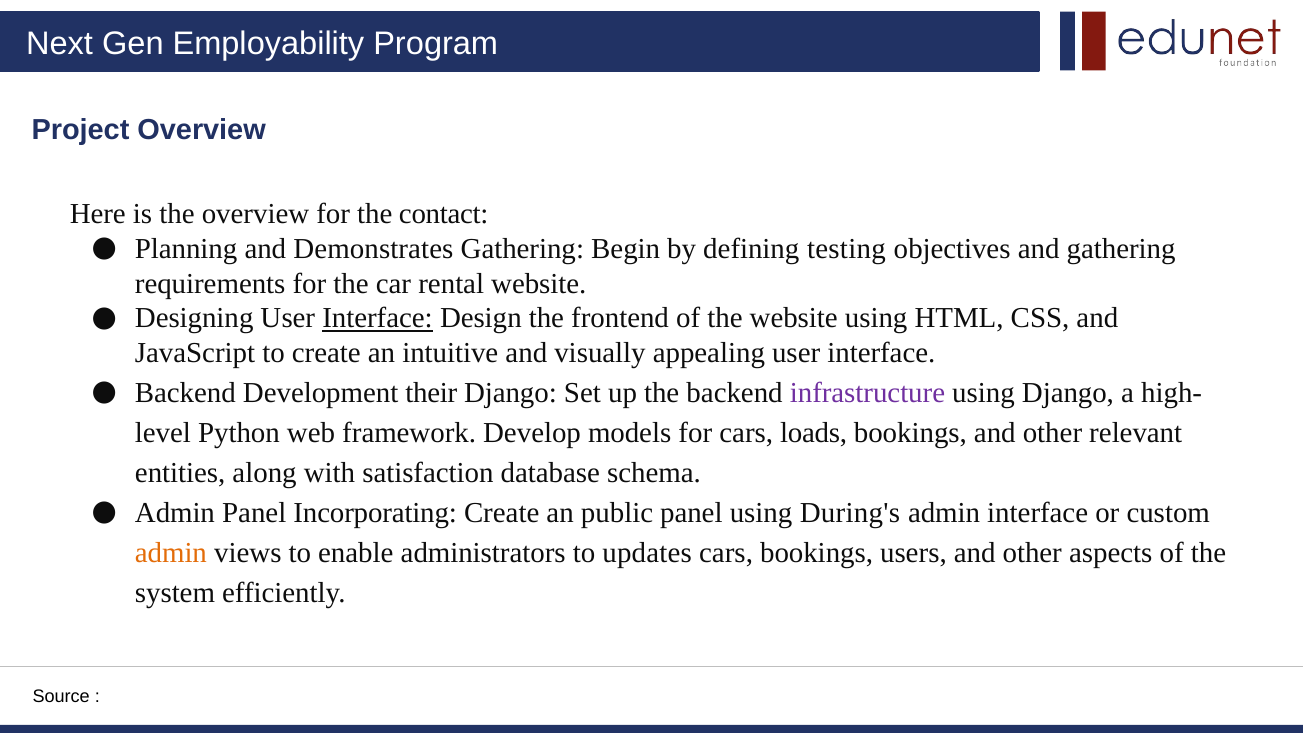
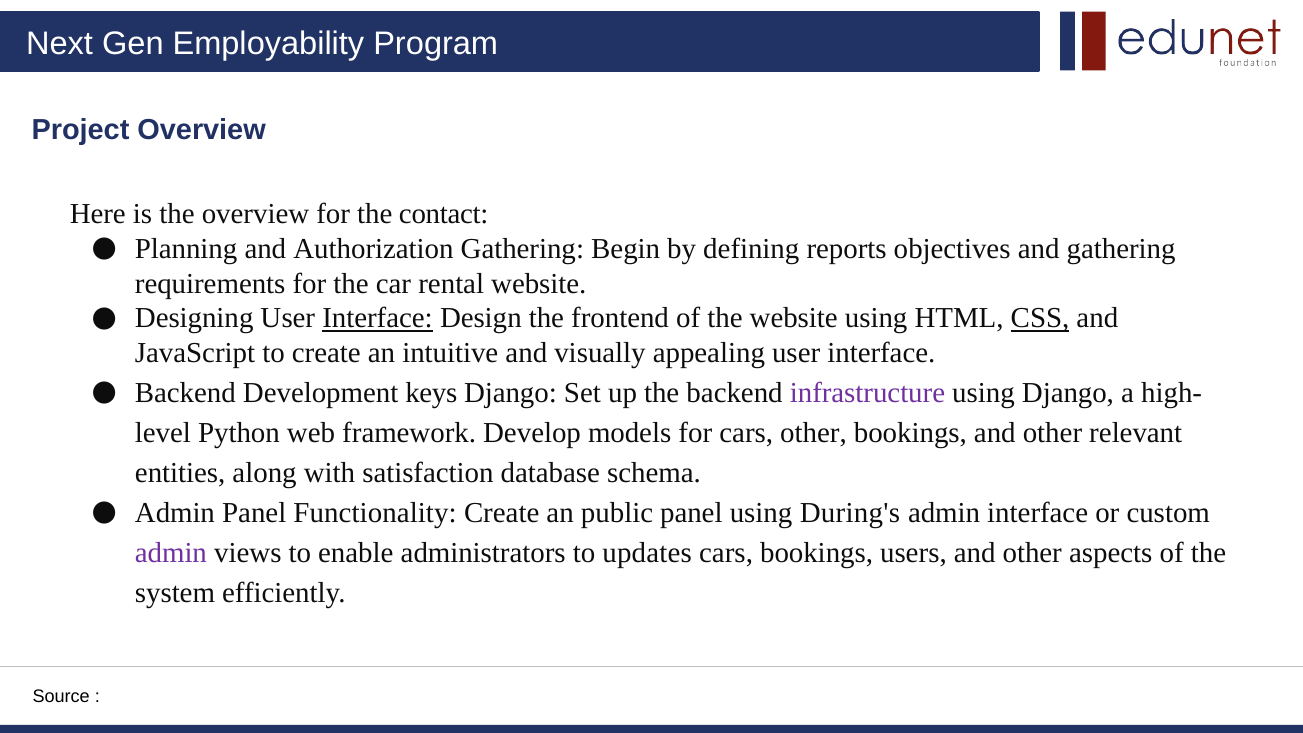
Demonstrates: Demonstrates -> Authorization
testing: testing -> reports
CSS underline: none -> present
their: their -> keys
cars loads: loads -> other
Incorporating: Incorporating -> Functionality
admin at (171, 553) colour: orange -> purple
